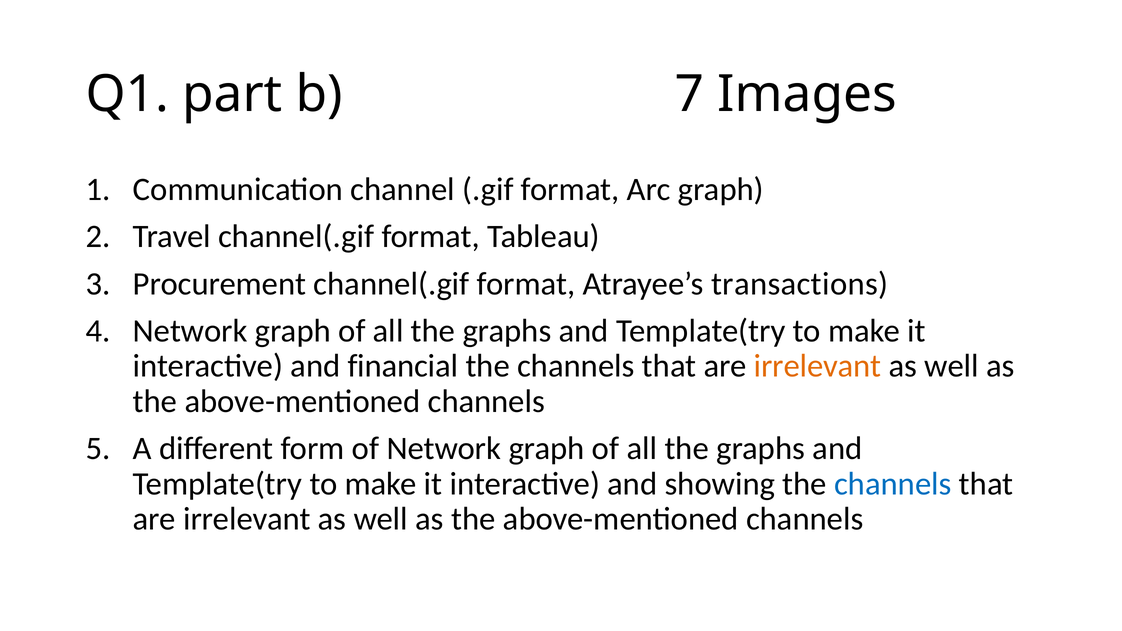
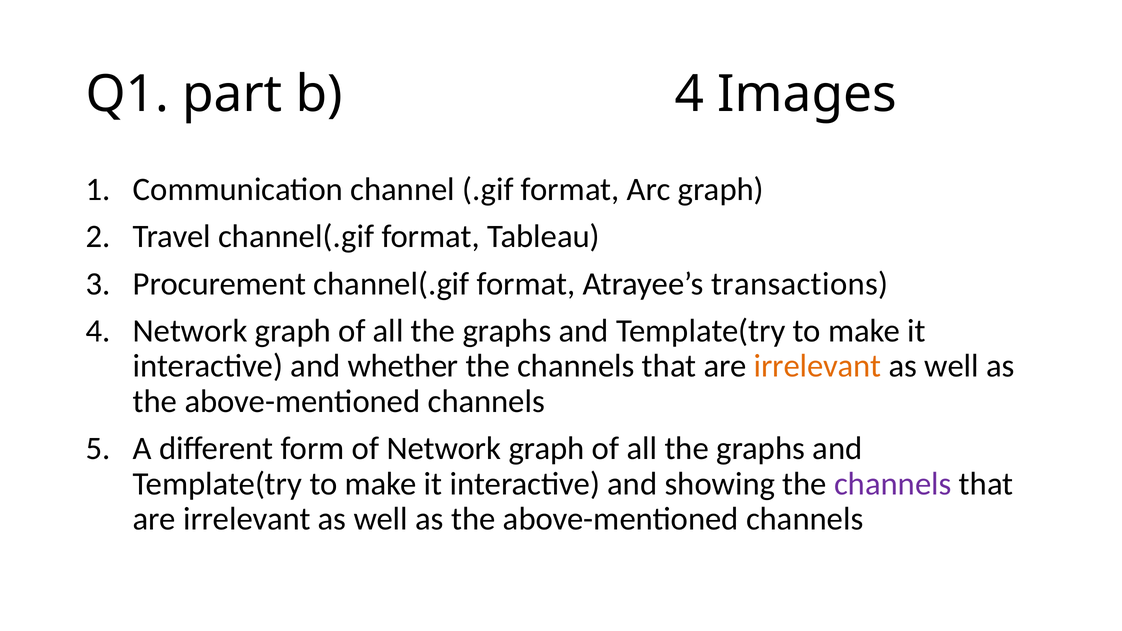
b 7: 7 -> 4
financial: financial -> whether
channels at (893, 484) colour: blue -> purple
